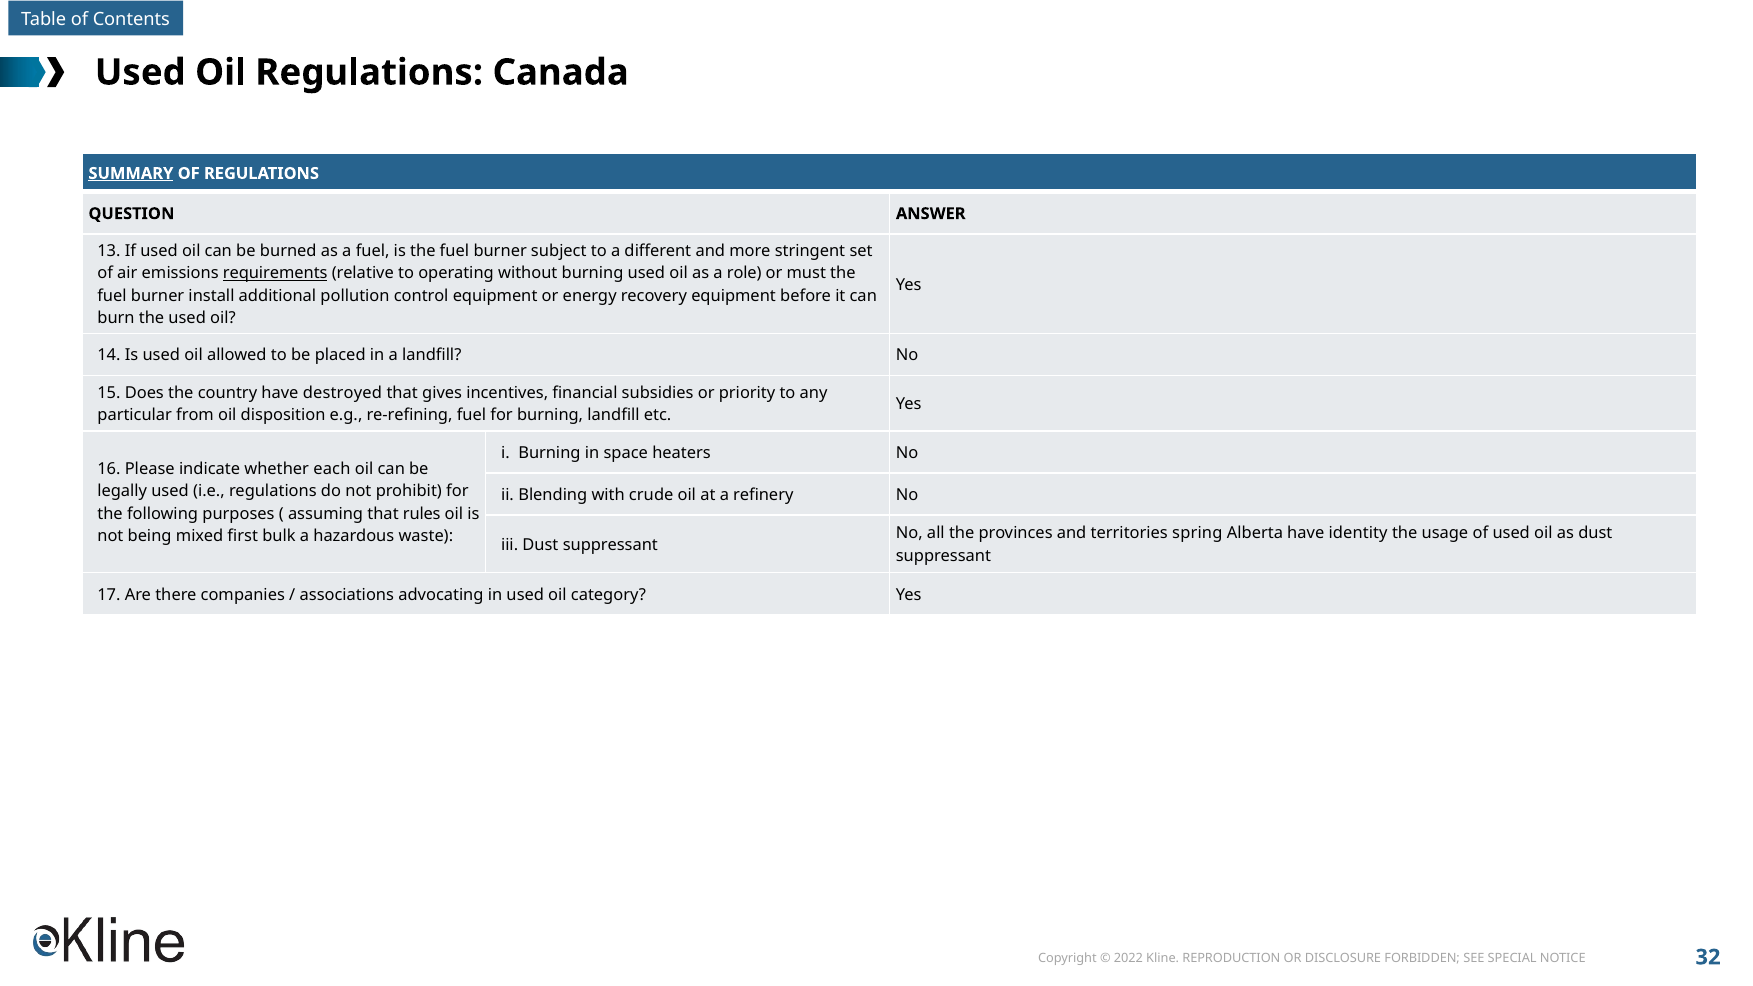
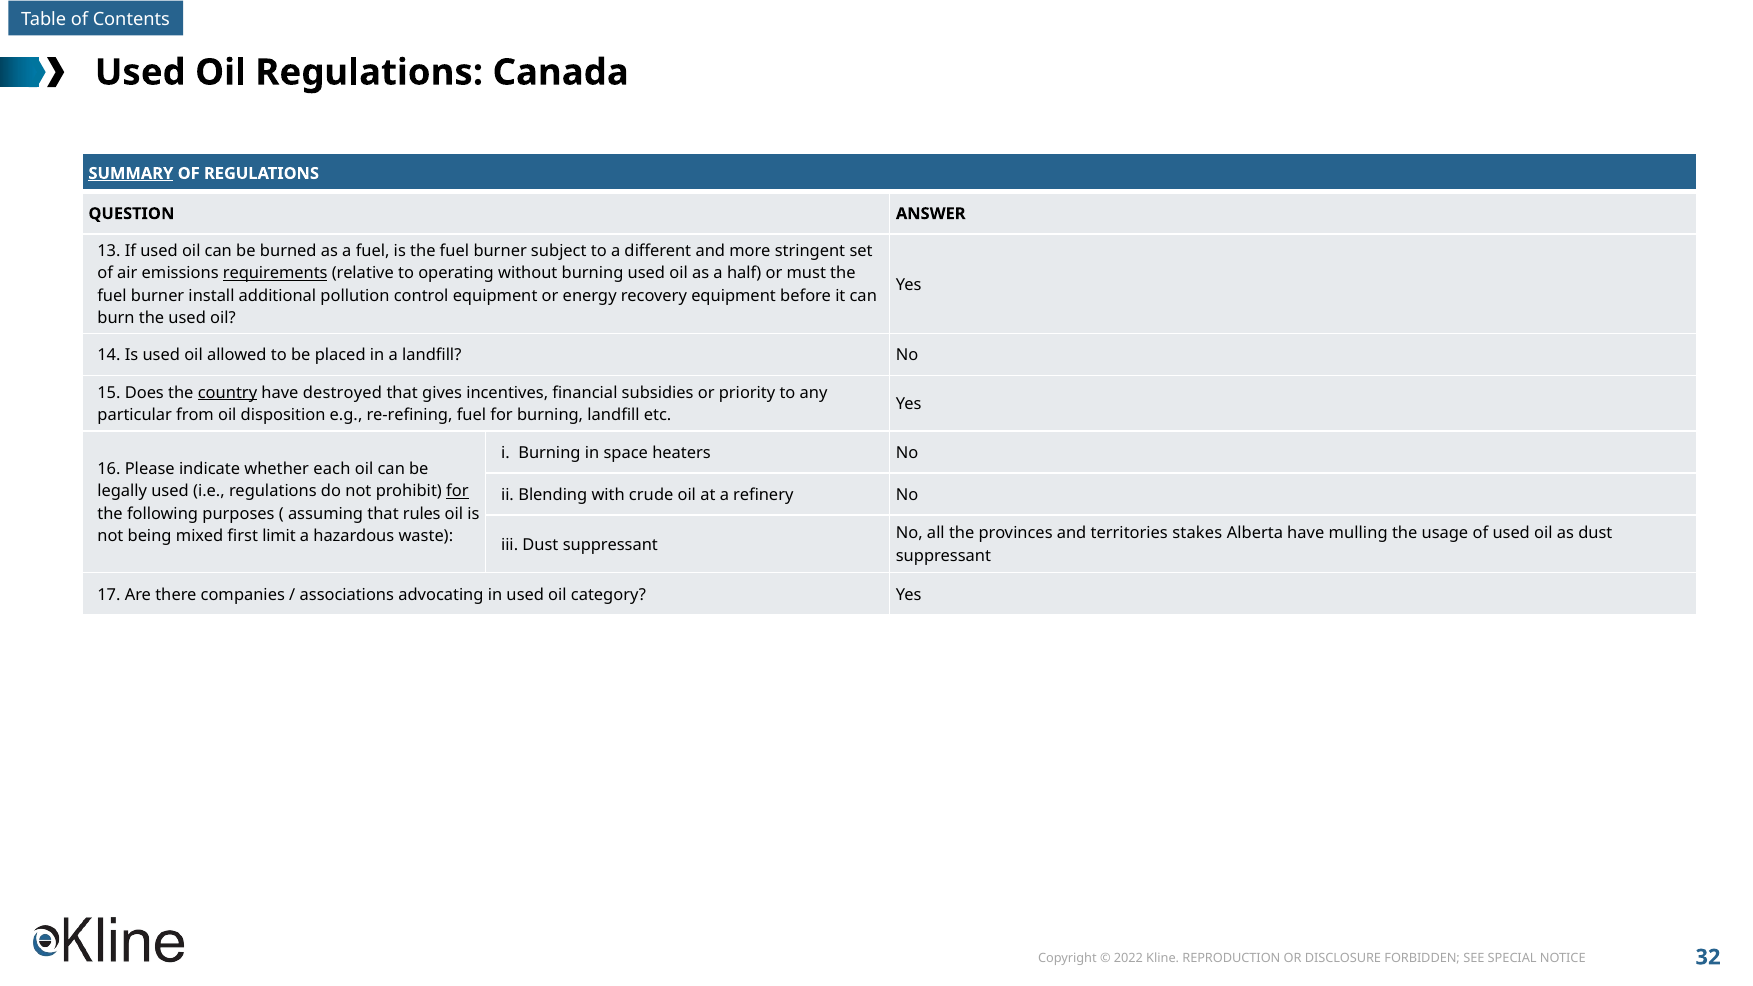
role: role -> half
country underline: none -> present
for at (457, 491) underline: none -> present
spring: spring -> stakes
identity: identity -> mulling
bulk: bulk -> limit
